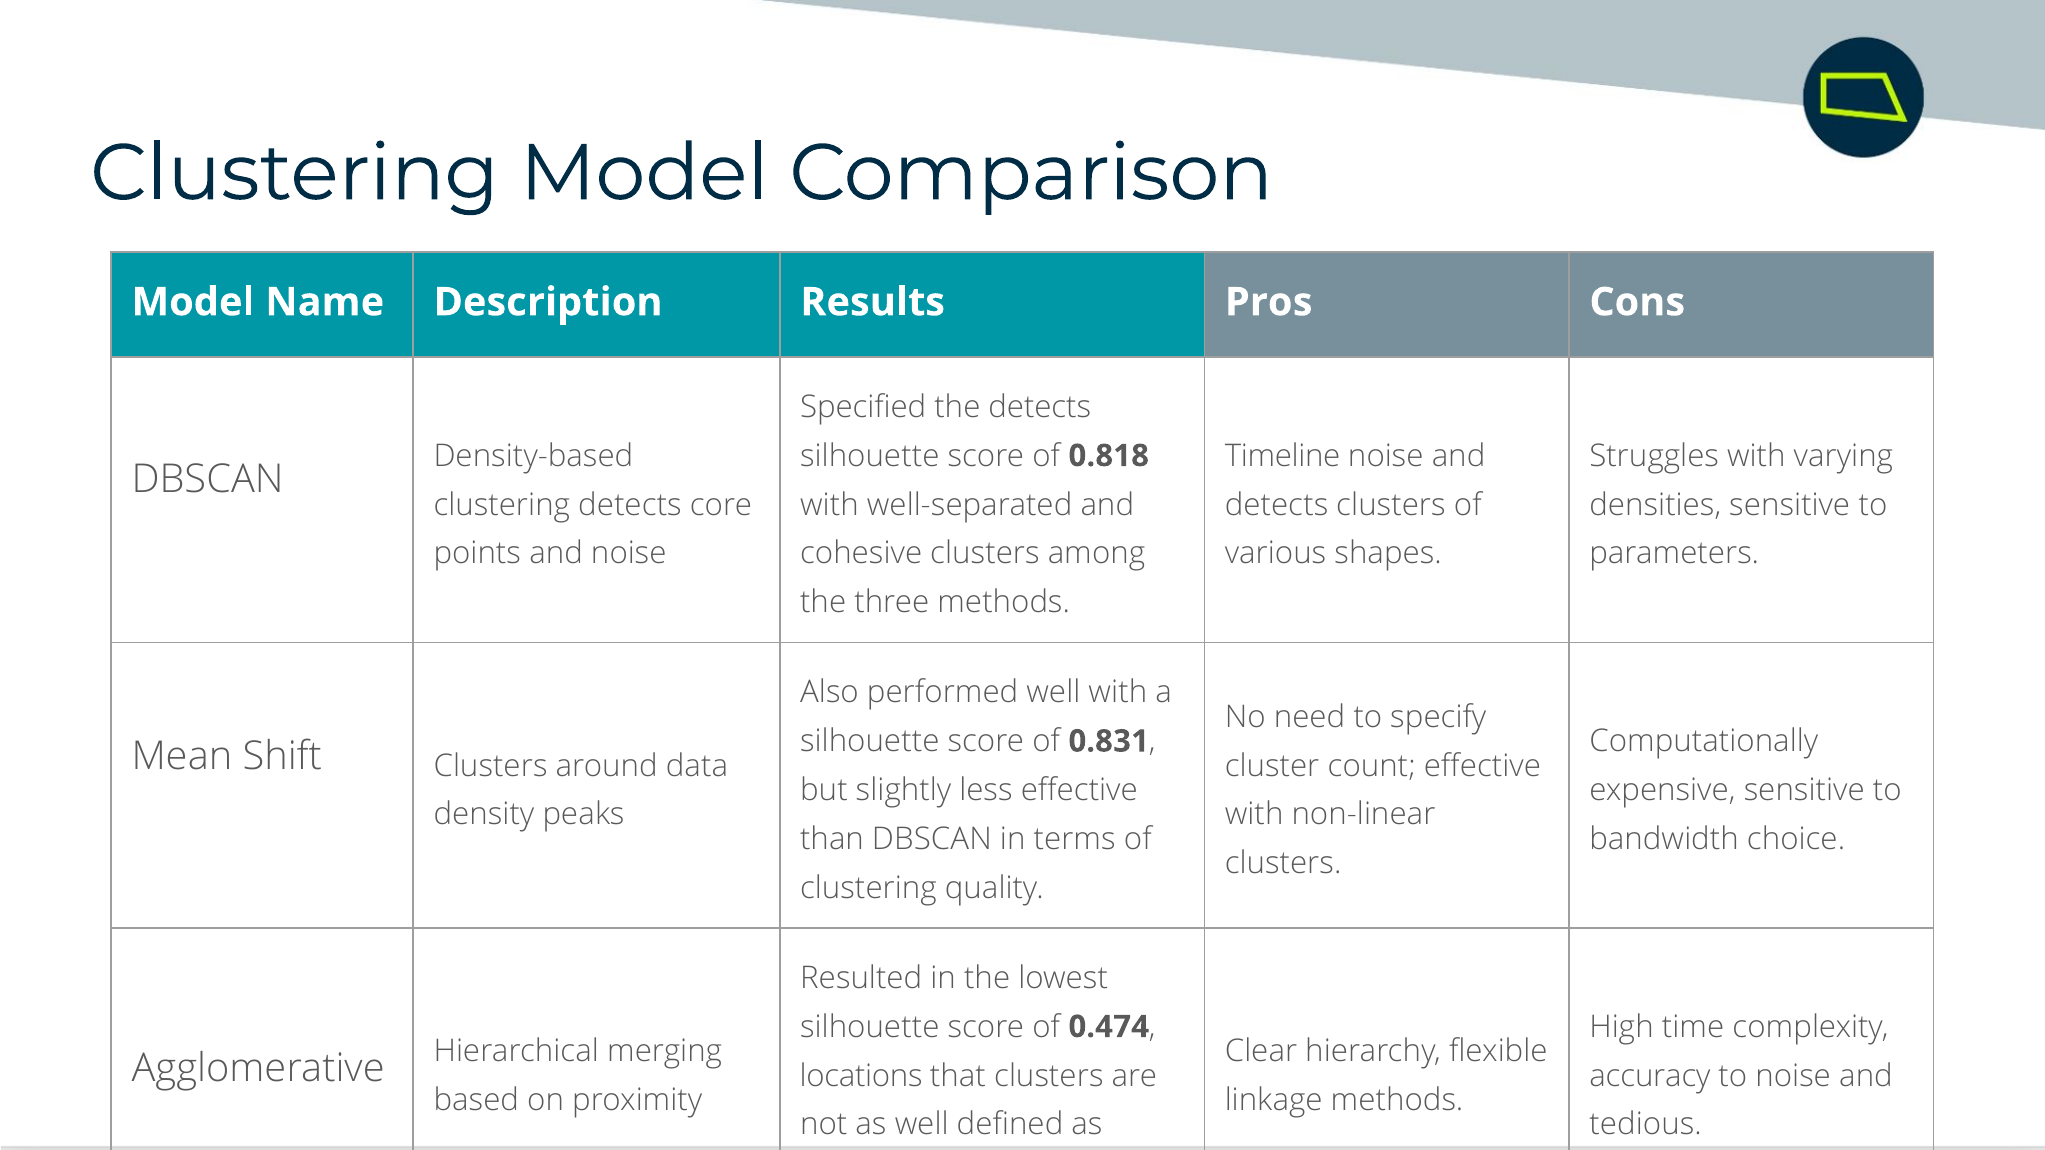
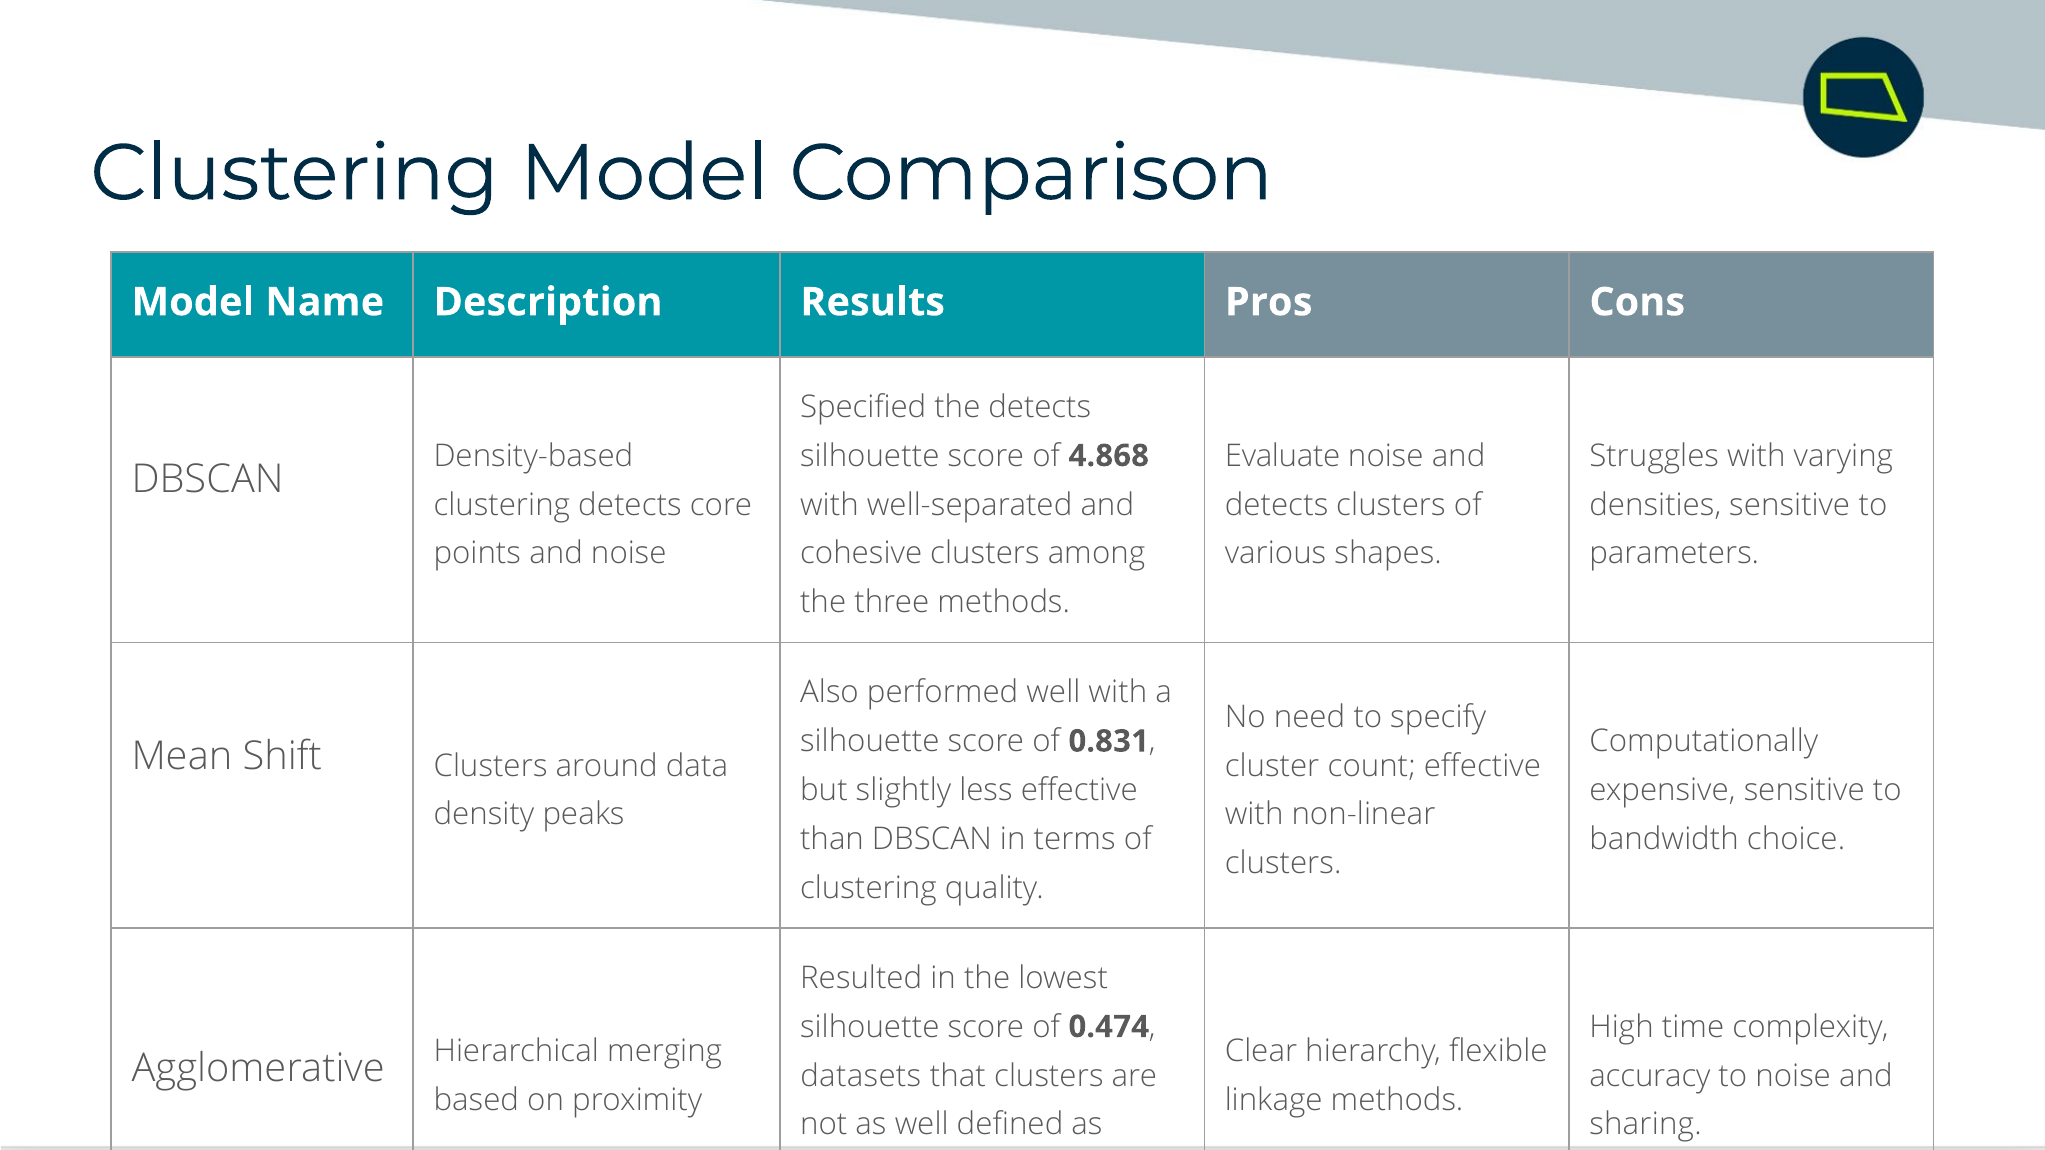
0.818: 0.818 -> 4.868
Timeline: Timeline -> Evaluate
locations: locations -> datasets
tedious: tedious -> sharing
